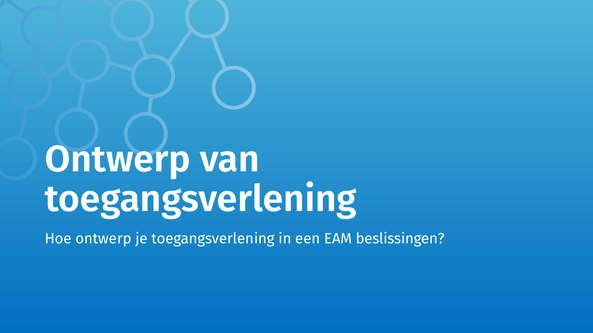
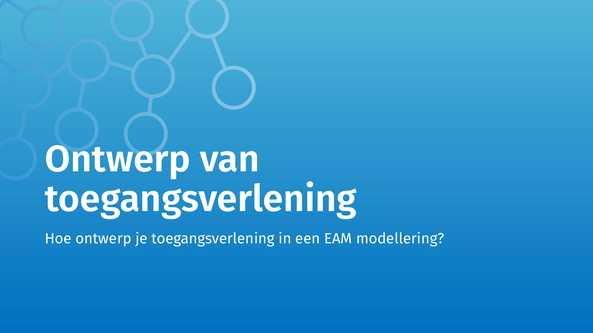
beslissingen: beslissingen -> modellering
